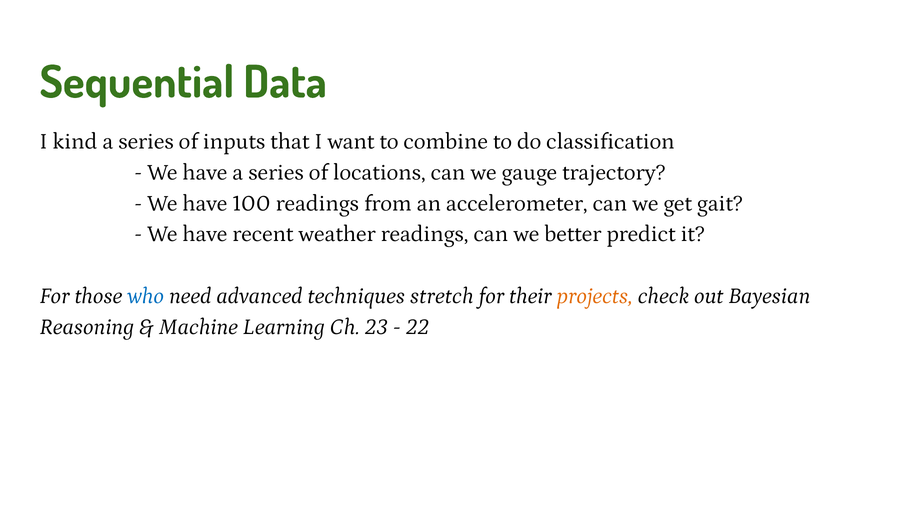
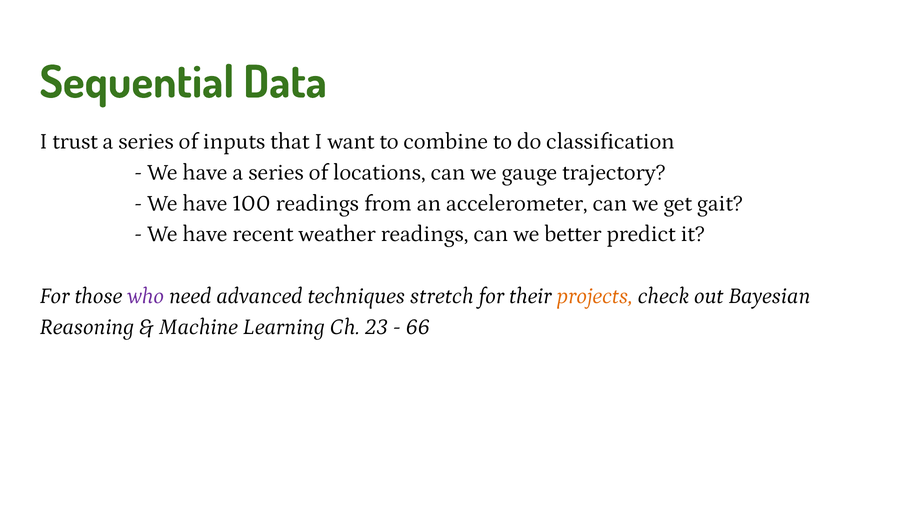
kind: kind -> trust
who colour: blue -> purple
22: 22 -> 66
